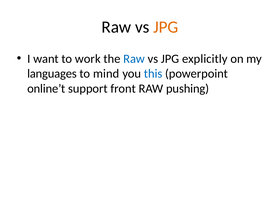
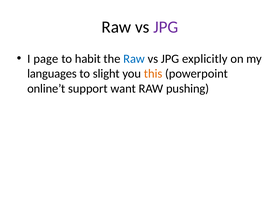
JPG at (166, 27) colour: orange -> purple
want: want -> page
work: work -> habit
mind: mind -> slight
this colour: blue -> orange
front: front -> want
